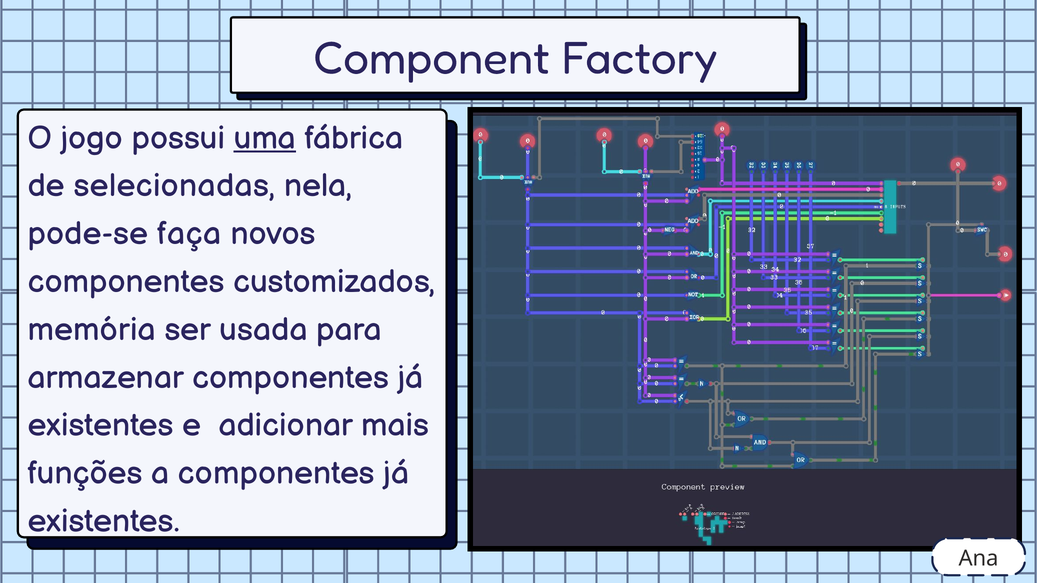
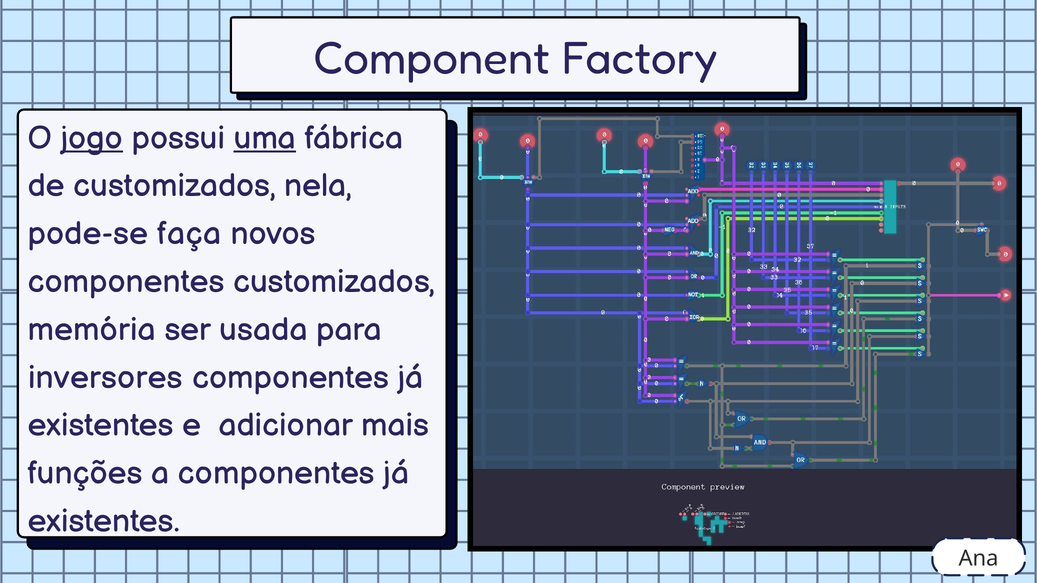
jogo underline: none -> present
de selecionadas: selecionadas -> customizados
armazenar: armazenar -> inversores
